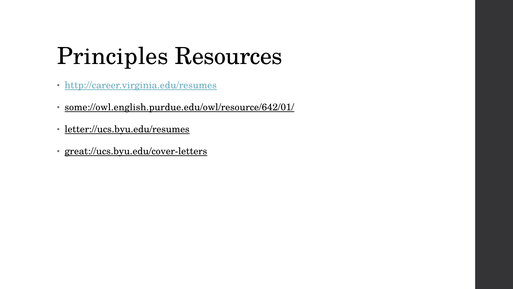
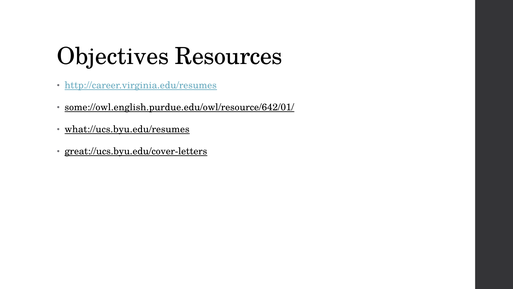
Principles: Principles -> Objectives
letter://ucs.byu.edu/resumes: letter://ucs.byu.edu/resumes -> what://ucs.byu.edu/resumes
